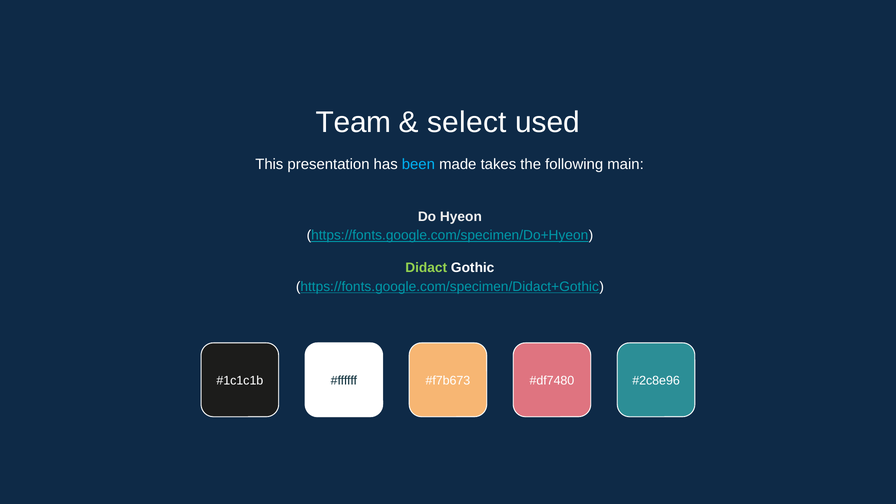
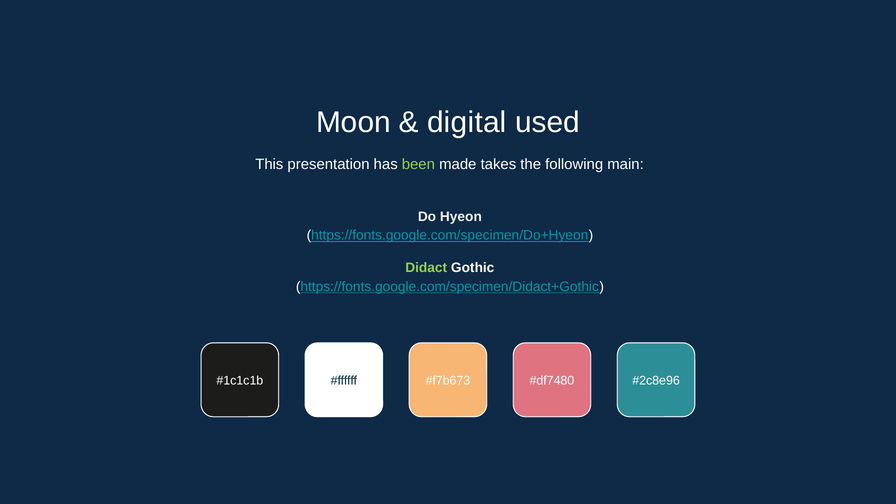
Team: Team -> Moon
select: select -> digital
been colour: light blue -> light green
